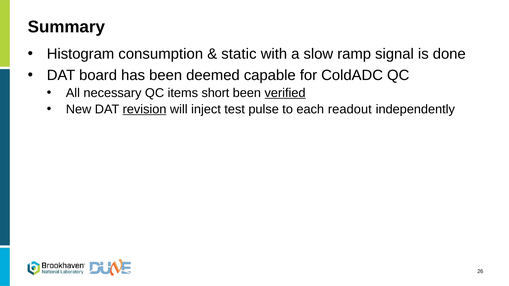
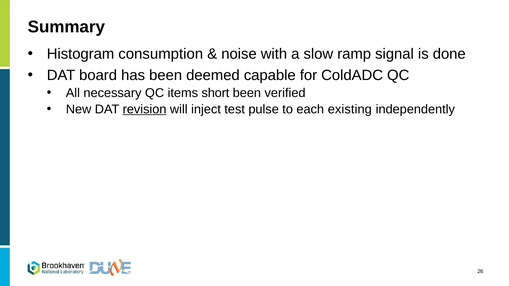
static: static -> noise
verified underline: present -> none
readout: readout -> existing
